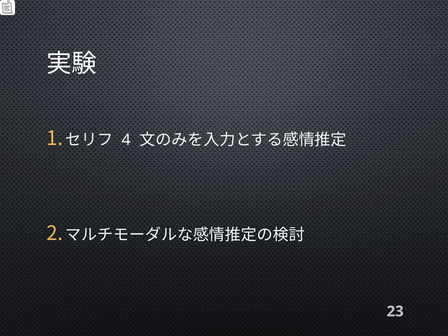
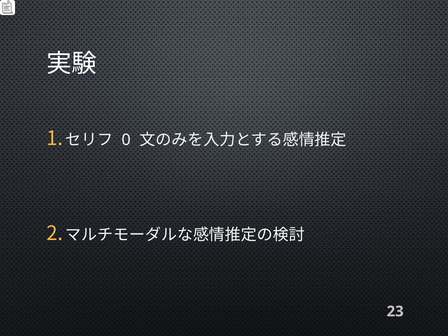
4: 4 -> 0
